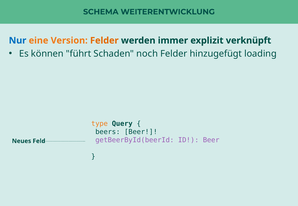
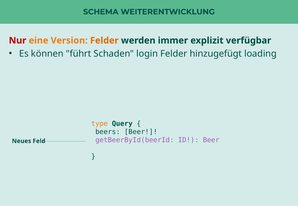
Nur colour: blue -> red
verknüpft: verknüpft -> verfügbar
noch: noch -> login
